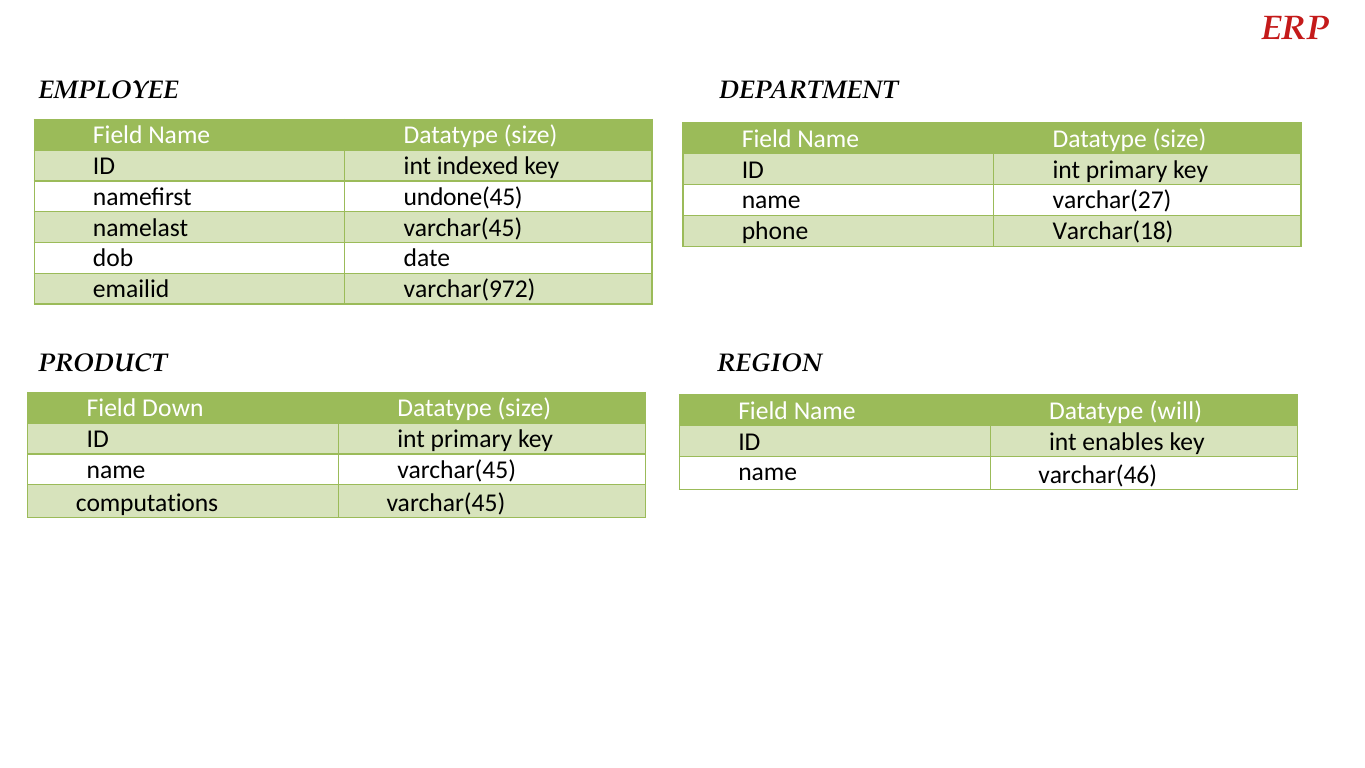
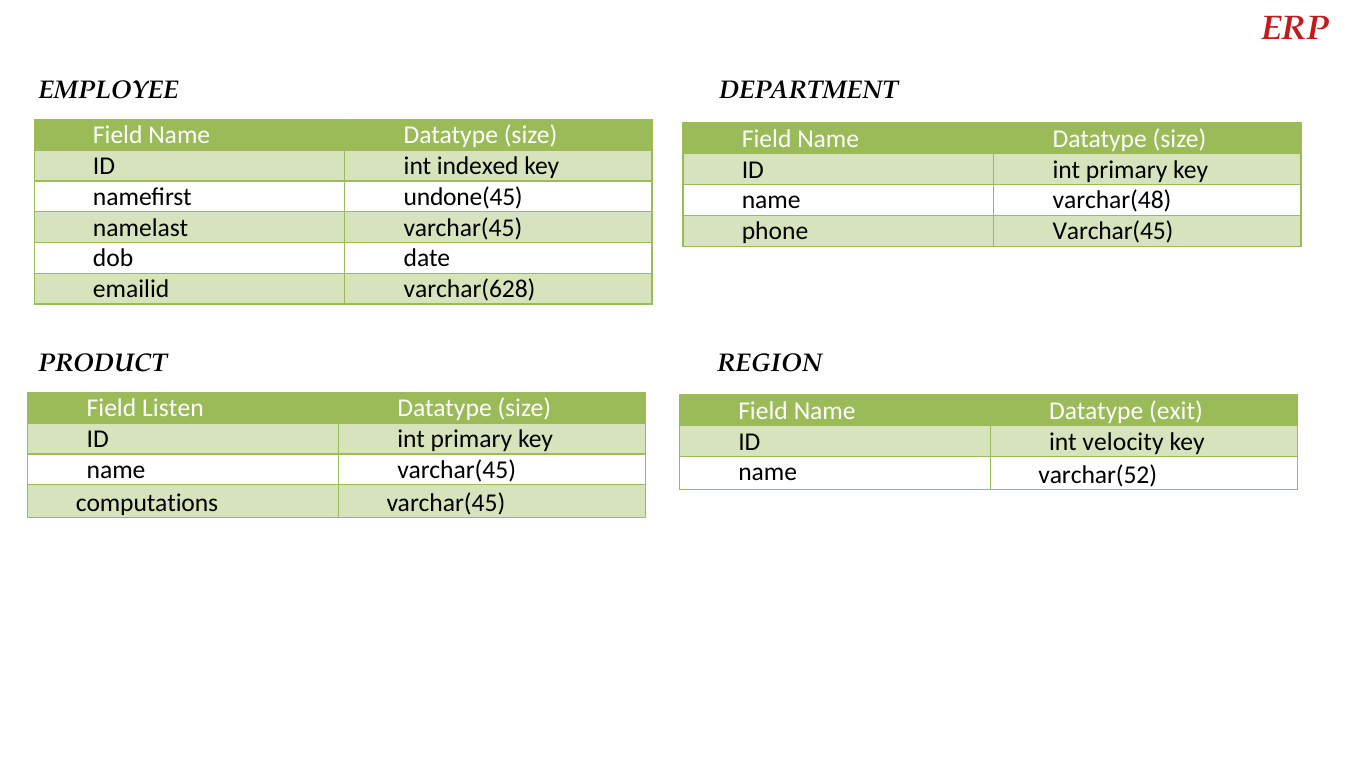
varchar(27: varchar(27 -> varchar(48
phone Varchar(18: Varchar(18 -> Varchar(45
varchar(972: varchar(972 -> varchar(628
Down: Down -> Listen
will: will -> exit
enables: enables -> velocity
varchar(46: varchar(46 -> varchar(52
